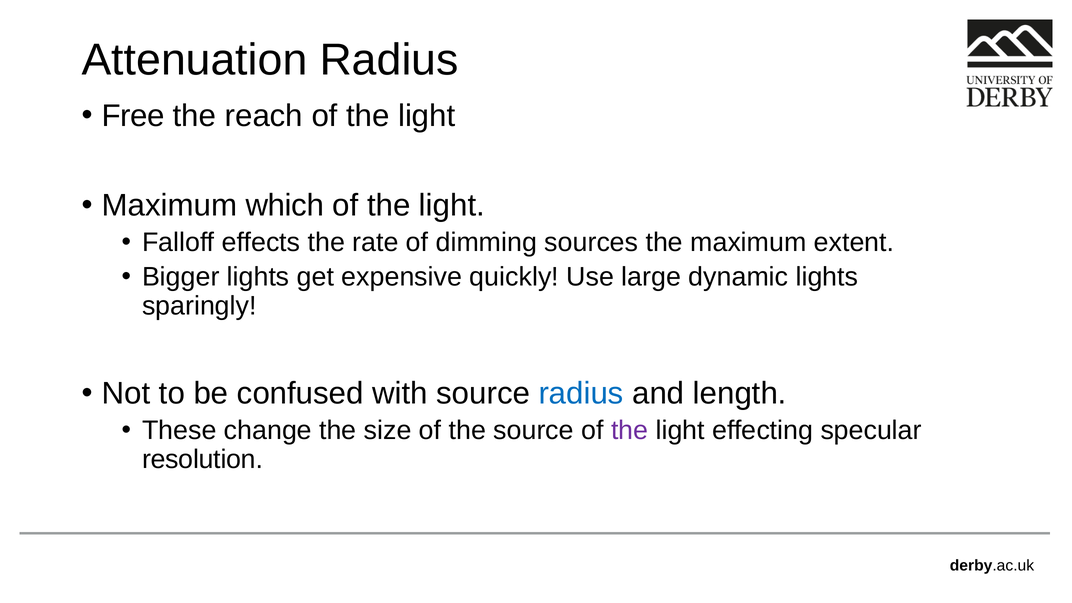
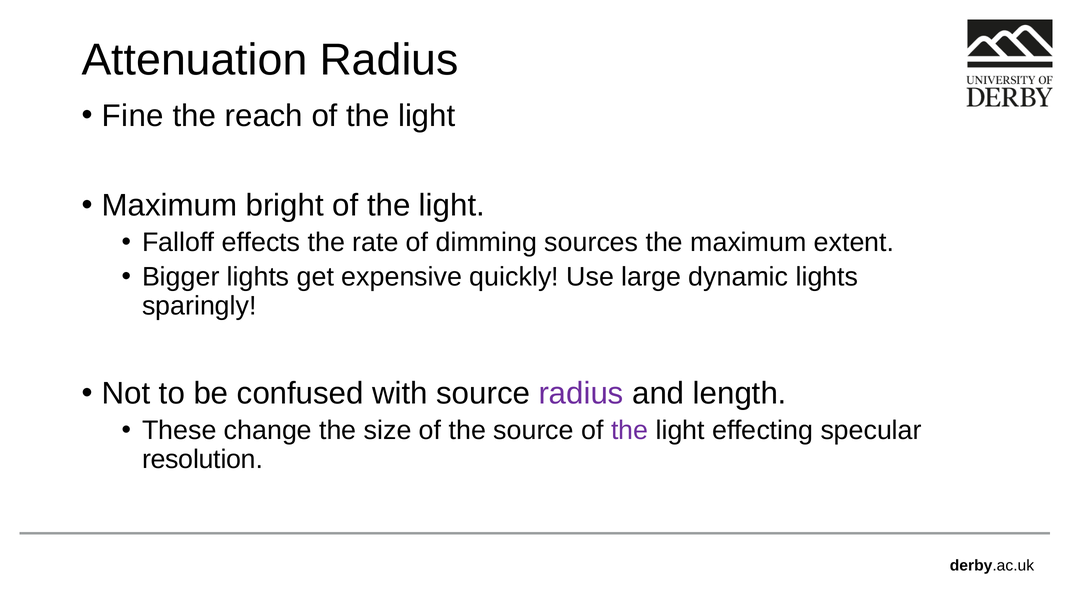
Free: Free -> Fine
which: which -> bright
radius at (581, 393) colour: blue -> purple
